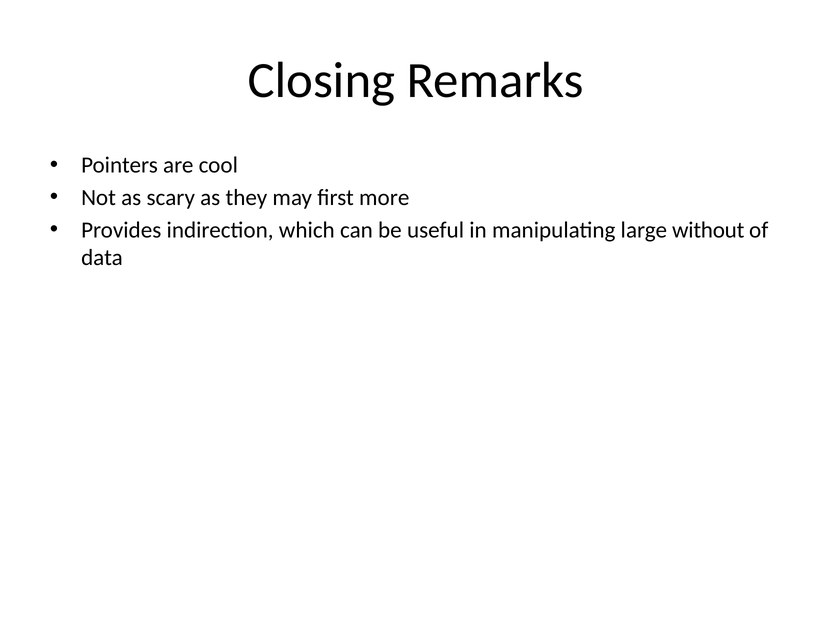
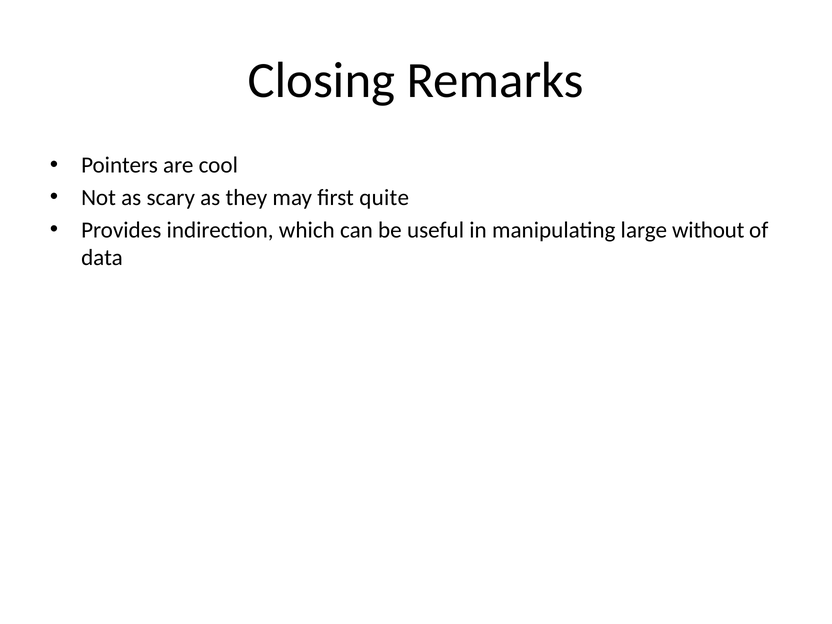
more: more -> quite
